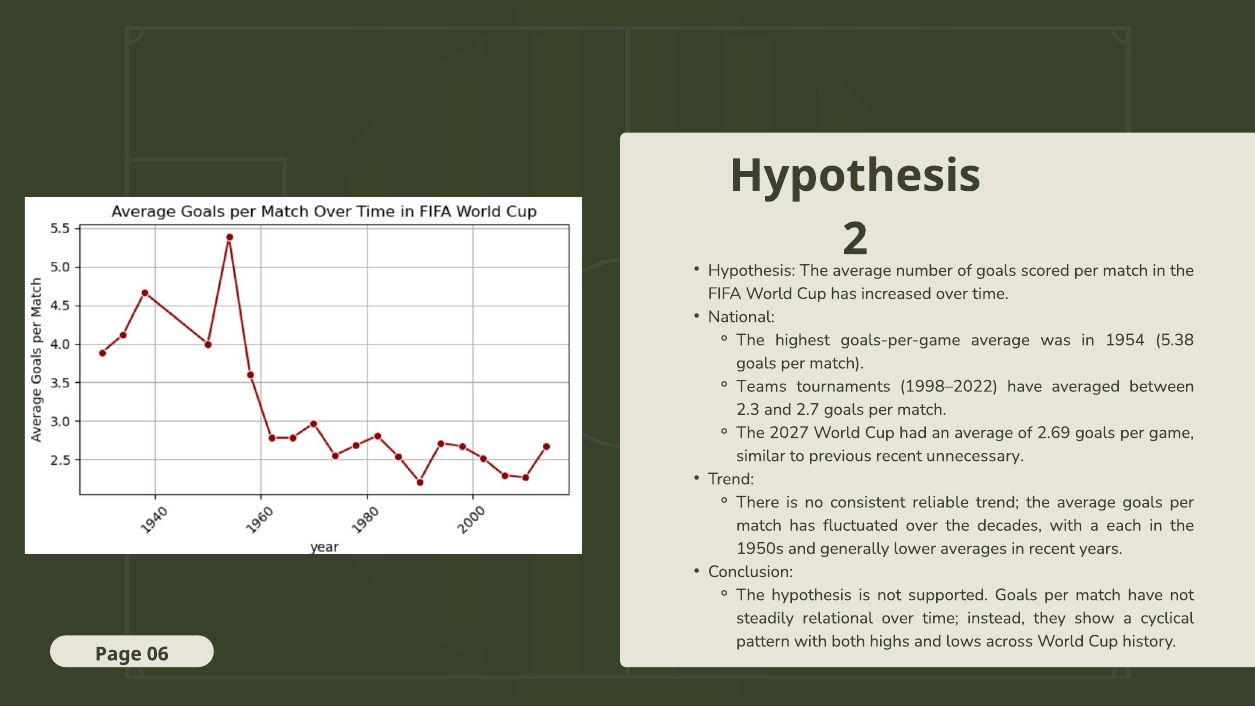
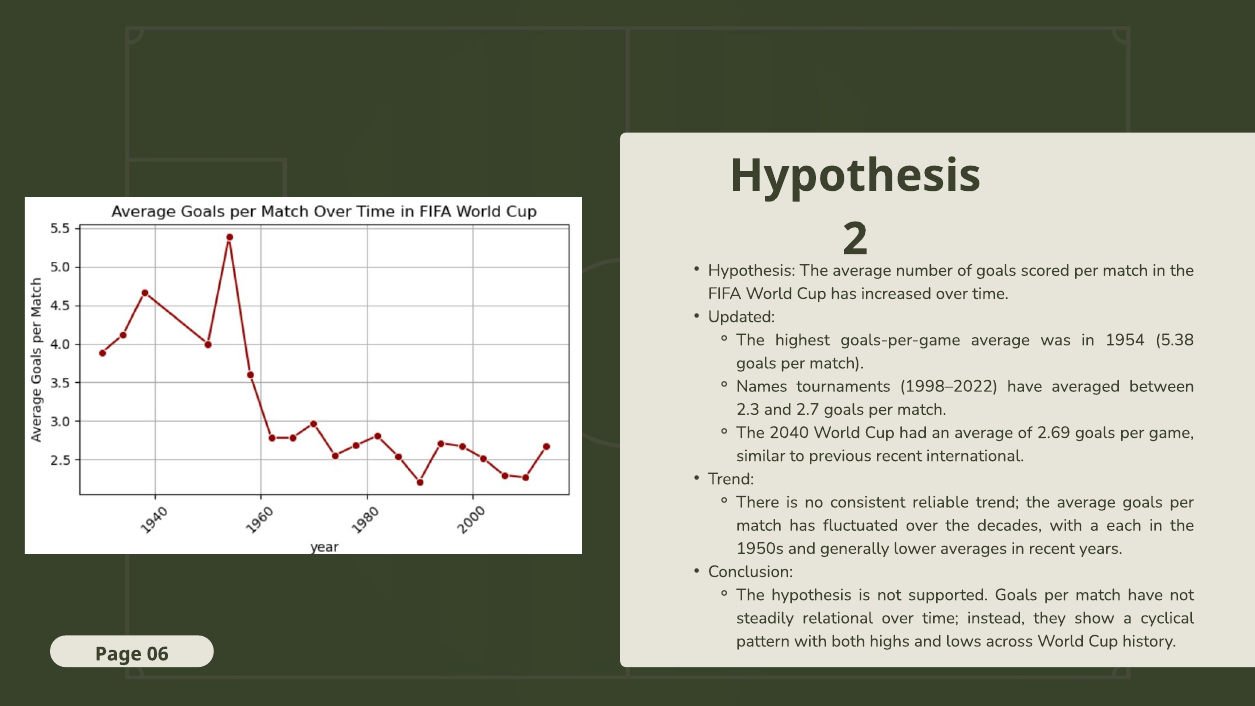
National: National -> Updated
Teams: Teams -> Names
2027: 2027 -> 2040
unnecessary: unnecessary -> international
